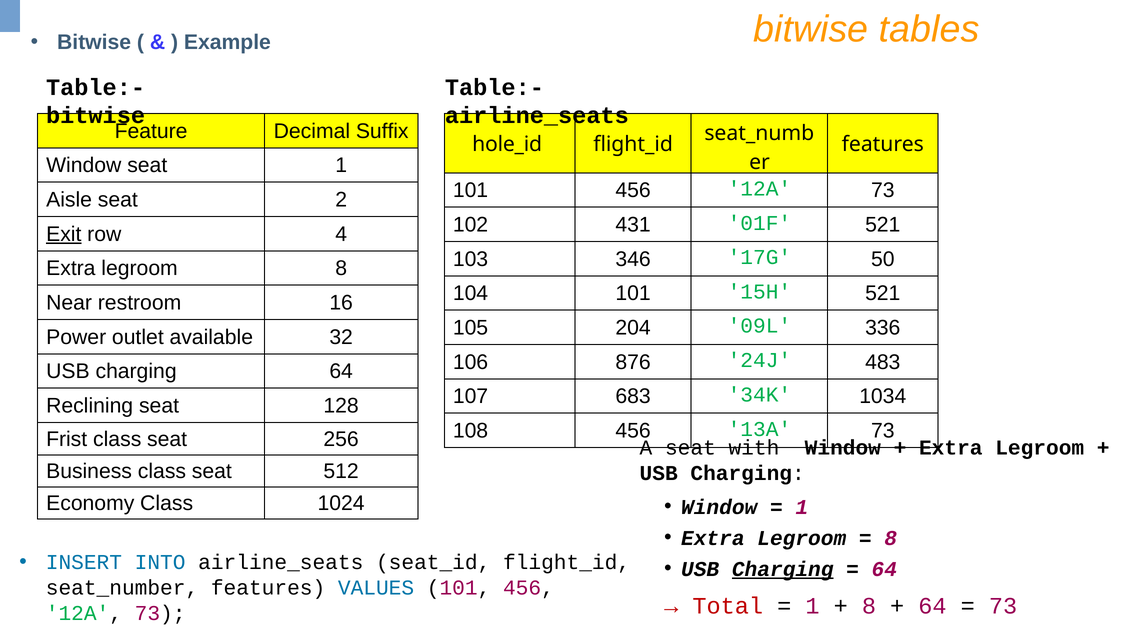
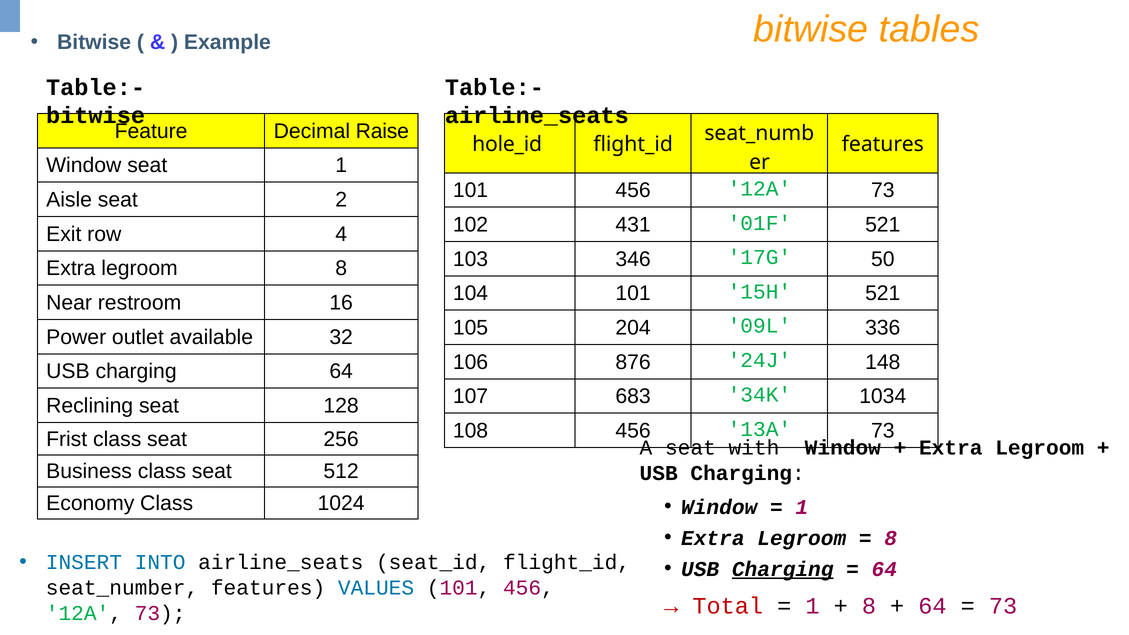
Suffix: Suffix -> Raise
Exit underline: present -> none
483: 483 -> 148
